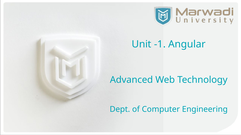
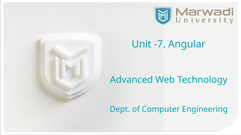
-1: -1 -> -7
